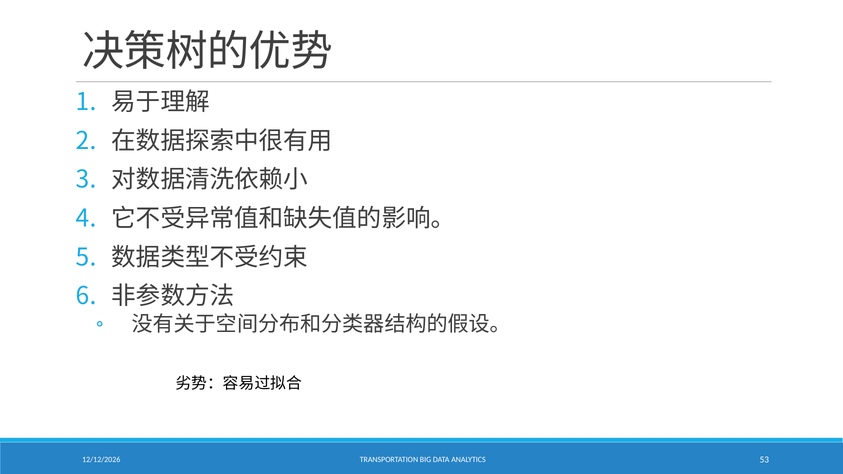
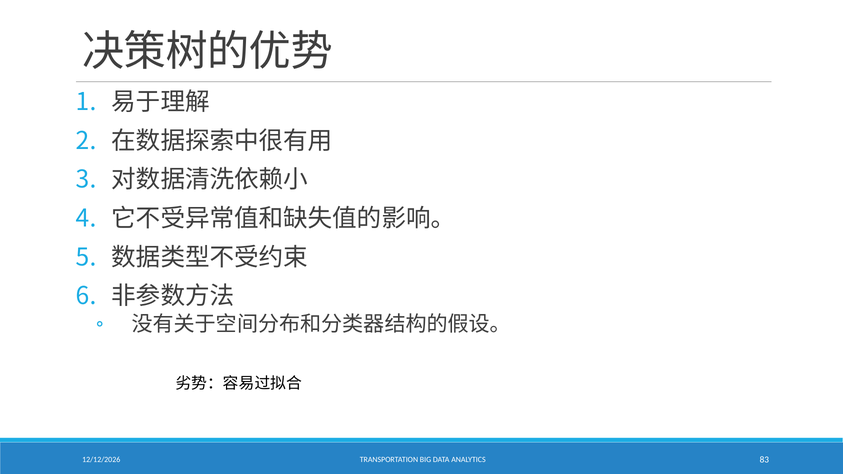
53: 53 -> 83
